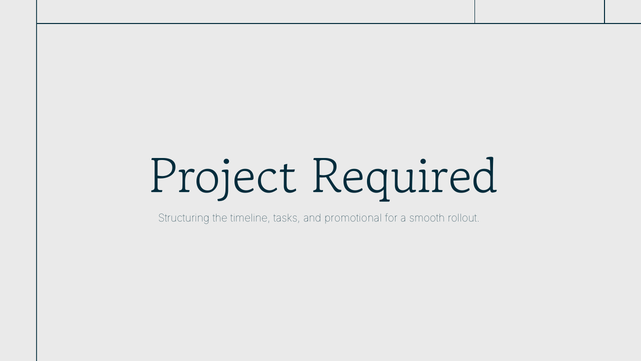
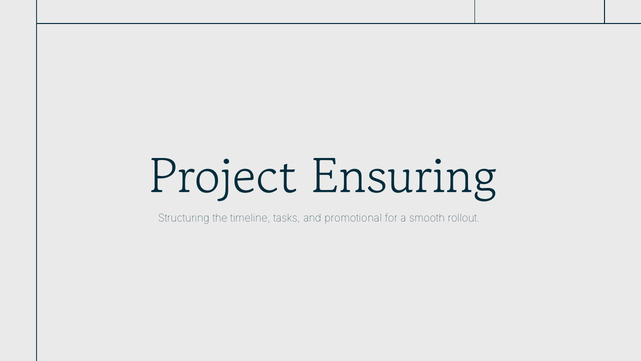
Required: Required -> Ensuring
